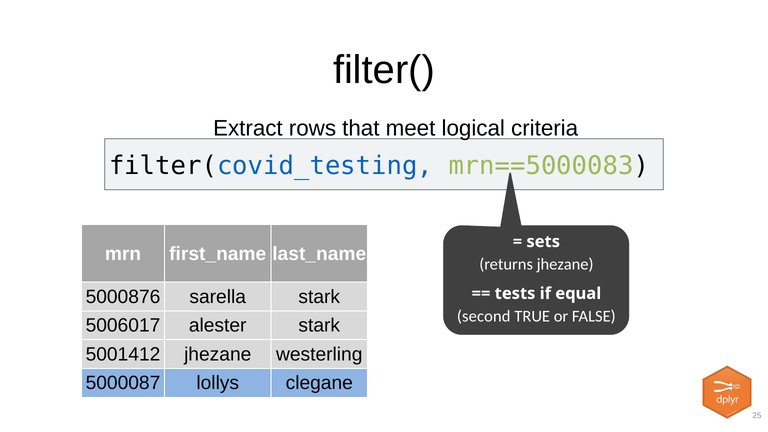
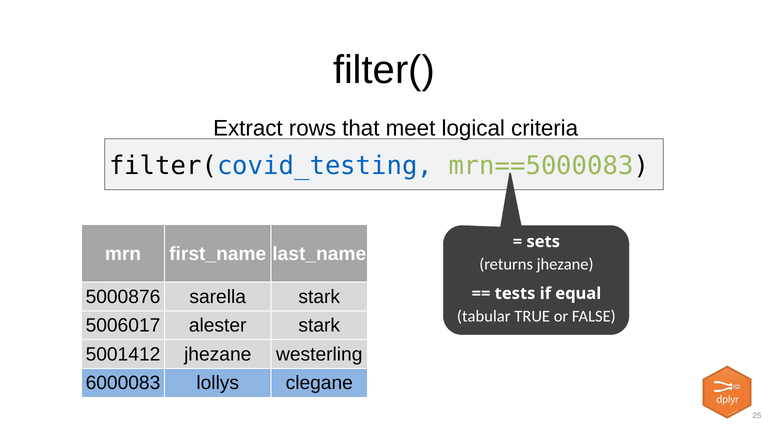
second: second -> tabular
5000087: 5000087 -> 6000083
